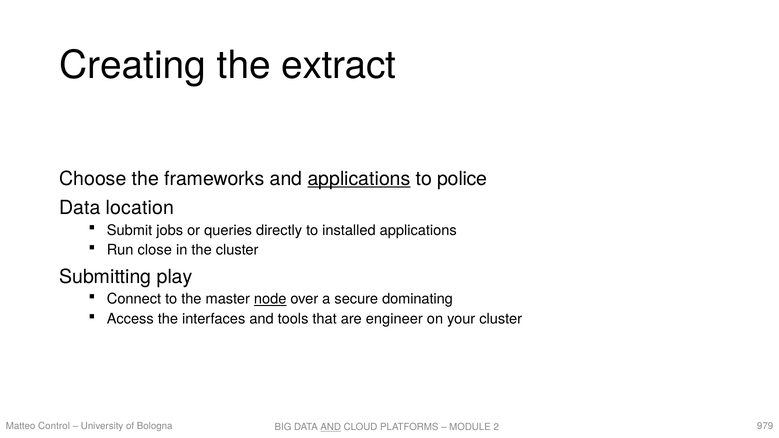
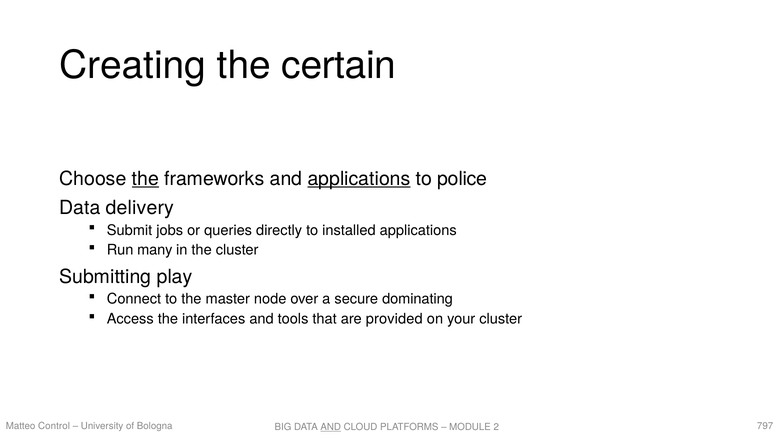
extract: extract -> certain
the at (145, 179) underline: none -> present
location: location -> delivery
close: close -> many
node underline: present -> none
engineer: engineer -> provided
979: 979 -> 797
